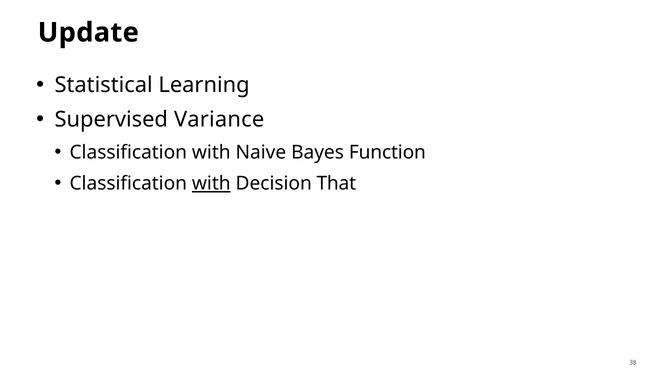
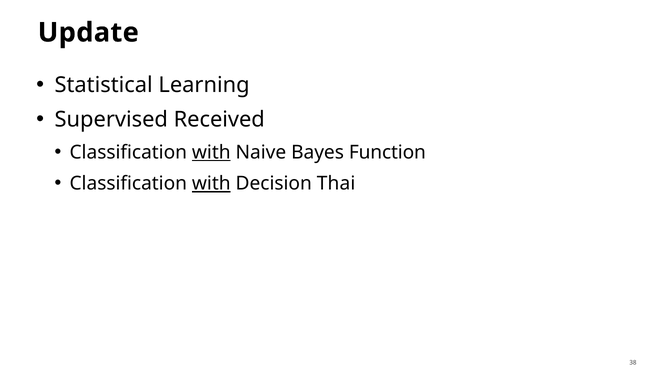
Variance: Variance -> Received
with at (211, 152) underline: none -> present
That: That -> Thai
